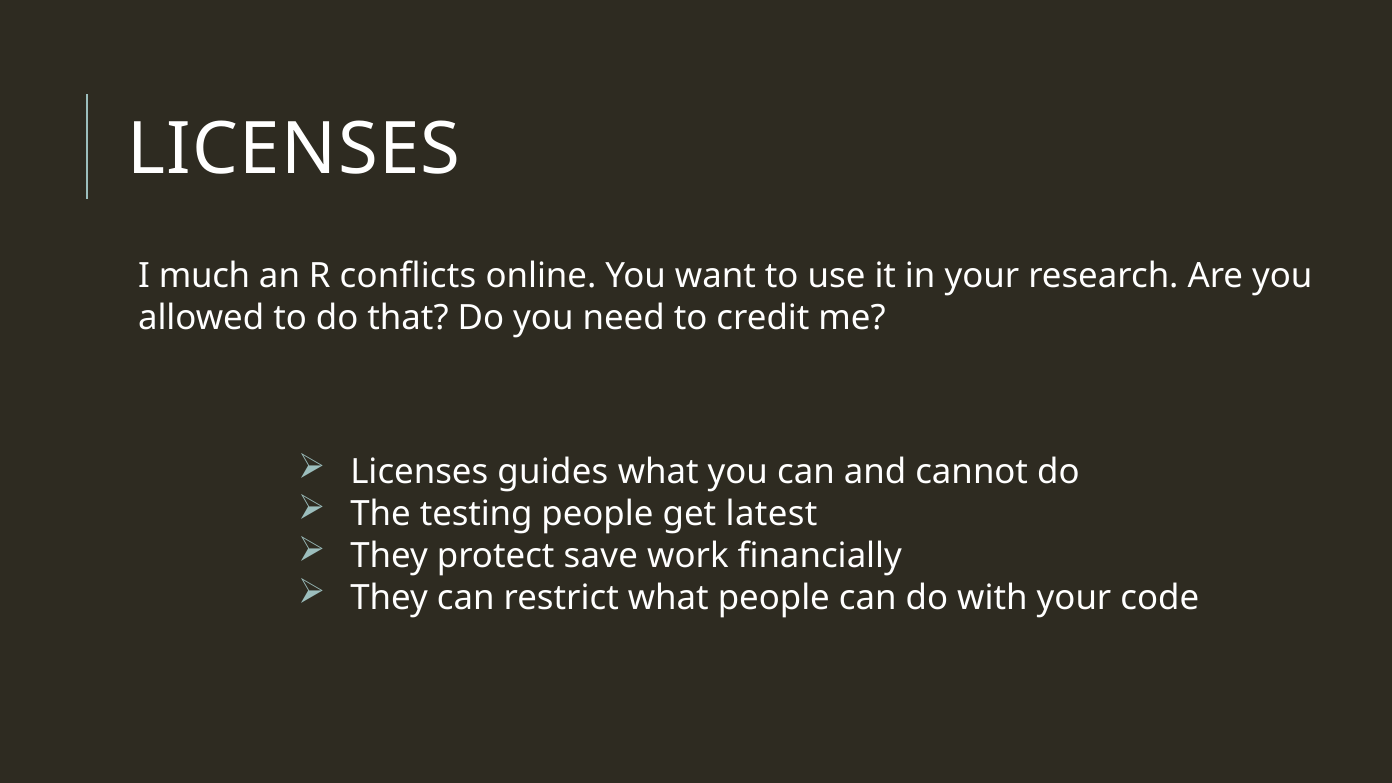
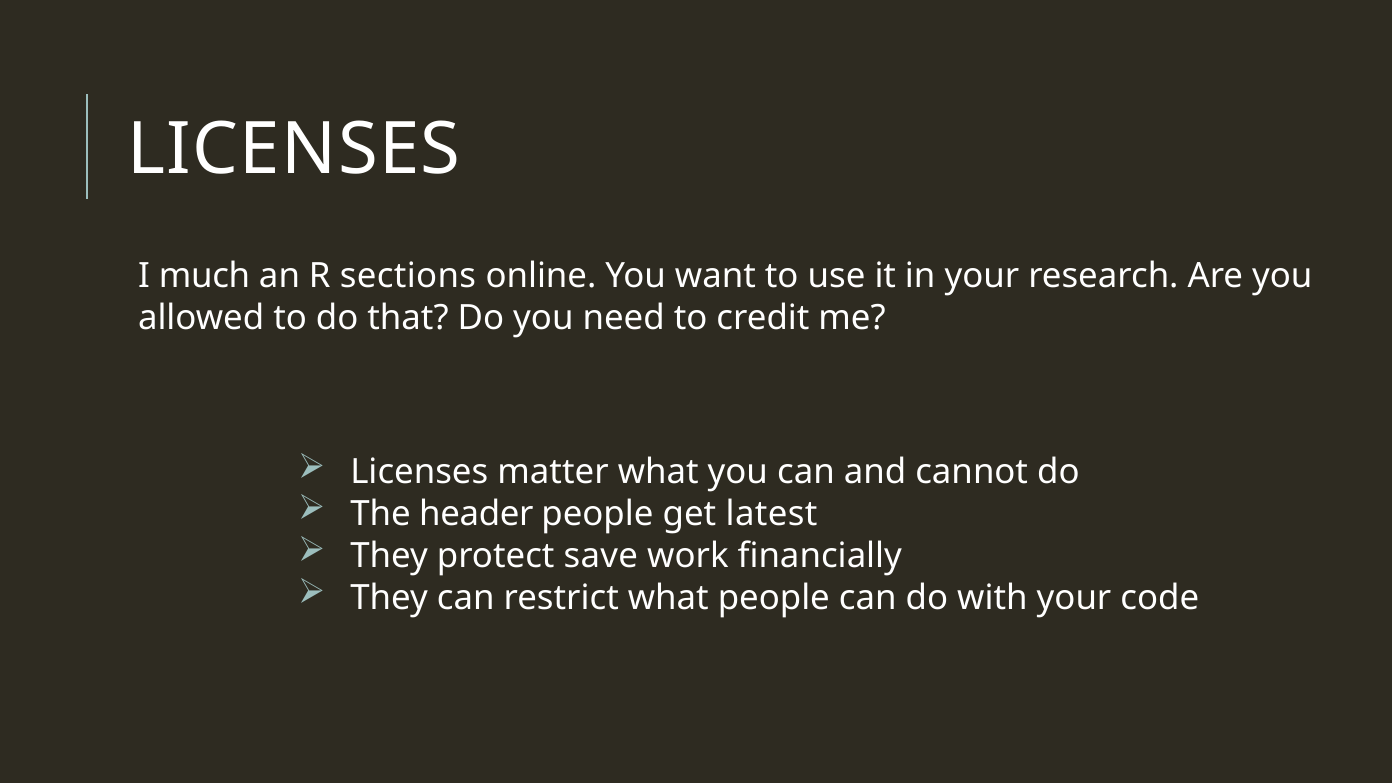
conflicts: conflicts -> sections
guides: guides -> matter
testing: testing -> header
